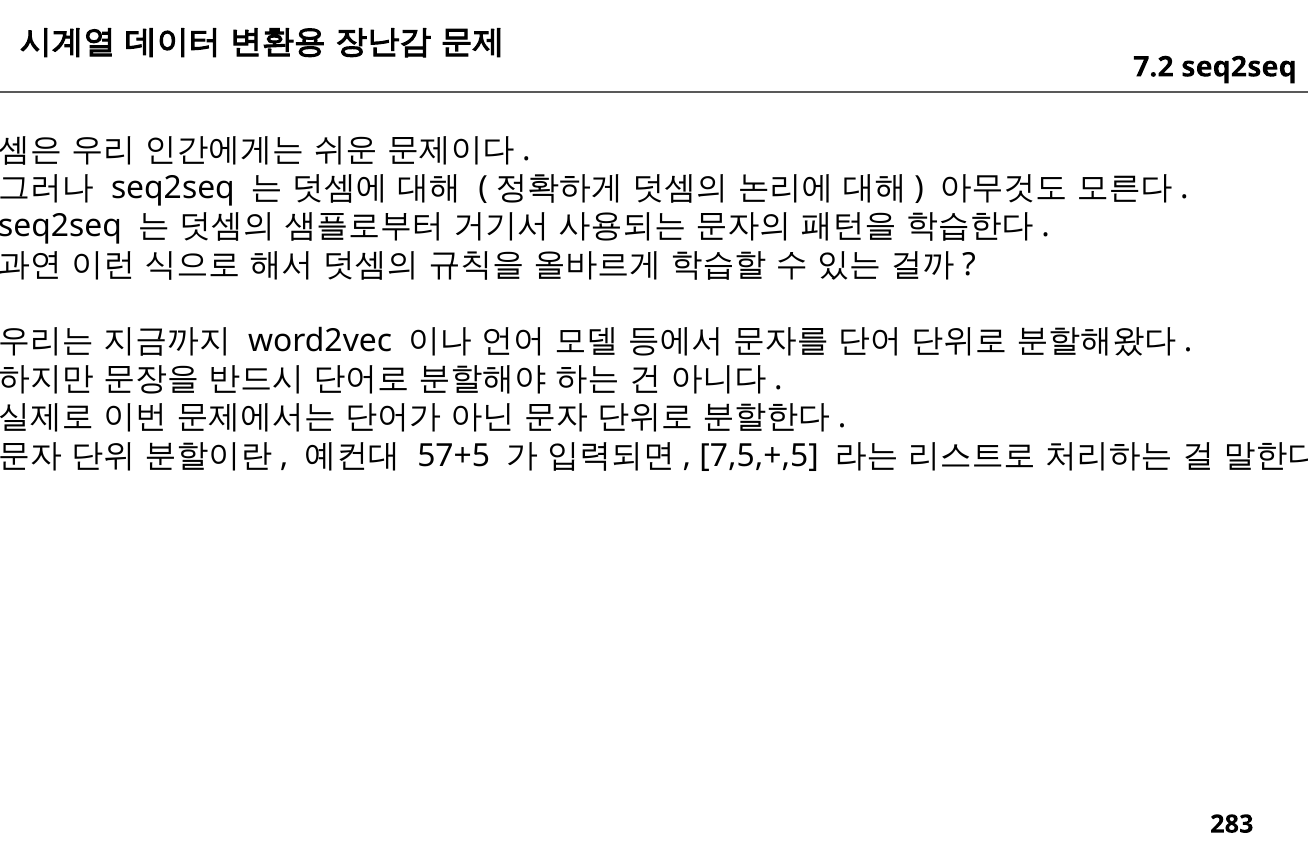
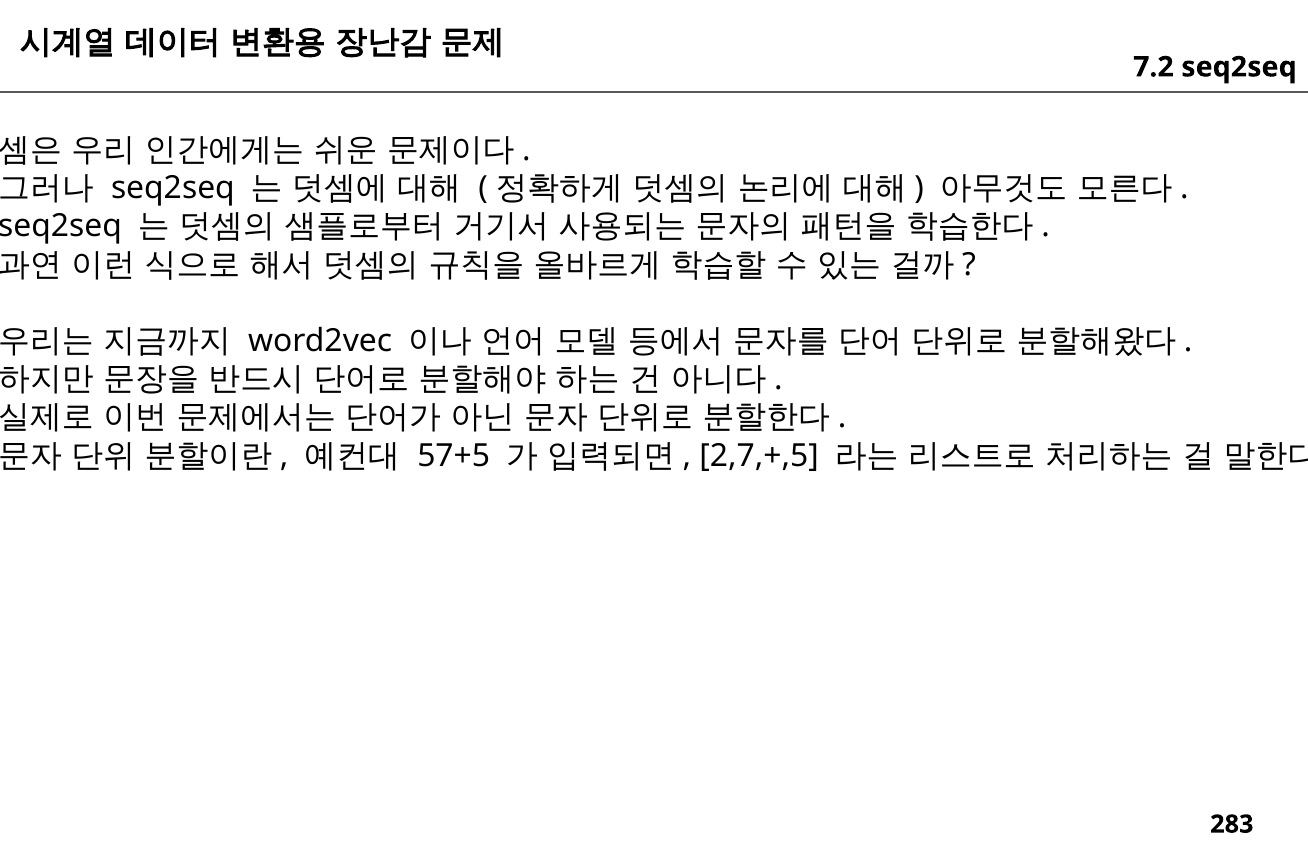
7,5,+,5: 7,5,+,5 -> 2,7,+,5
